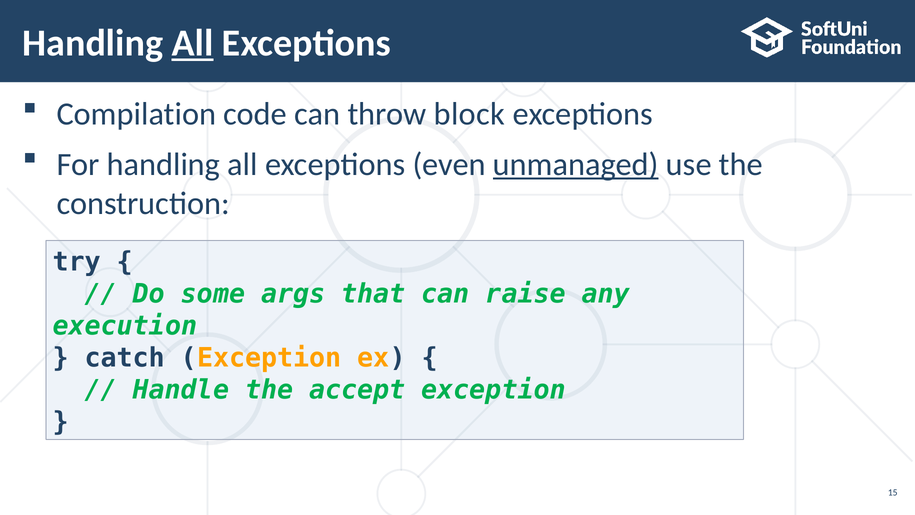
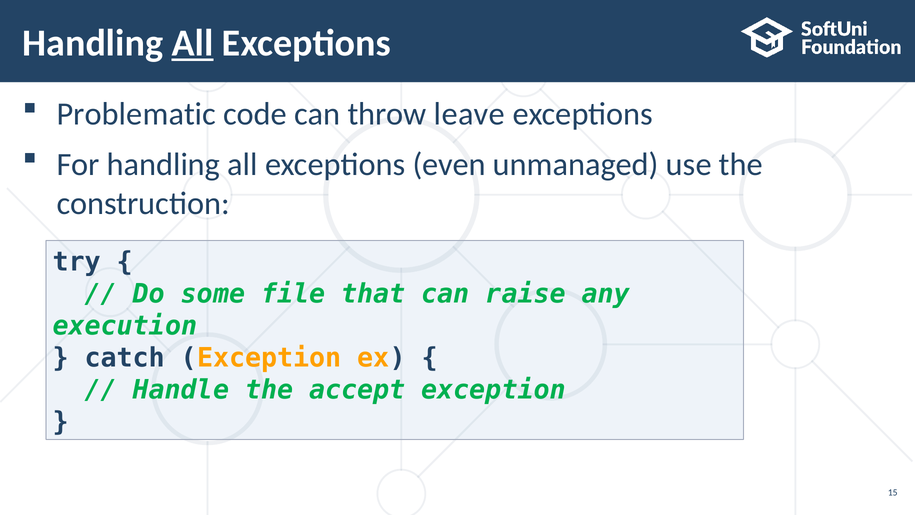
Compilation: Compilation -> Problematic
block: block -> leave
unmanaged underline: present -> none
args: args -> file
